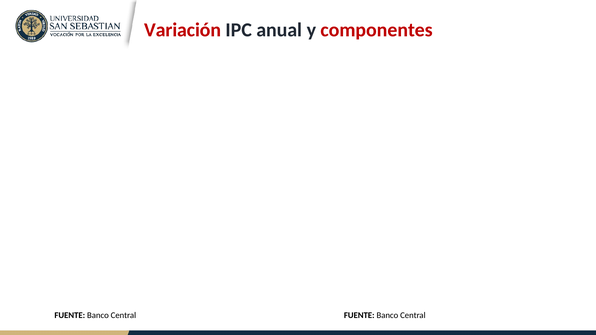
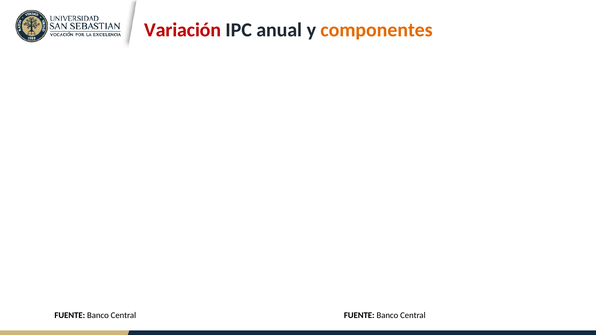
componentes colour: red -> orange
